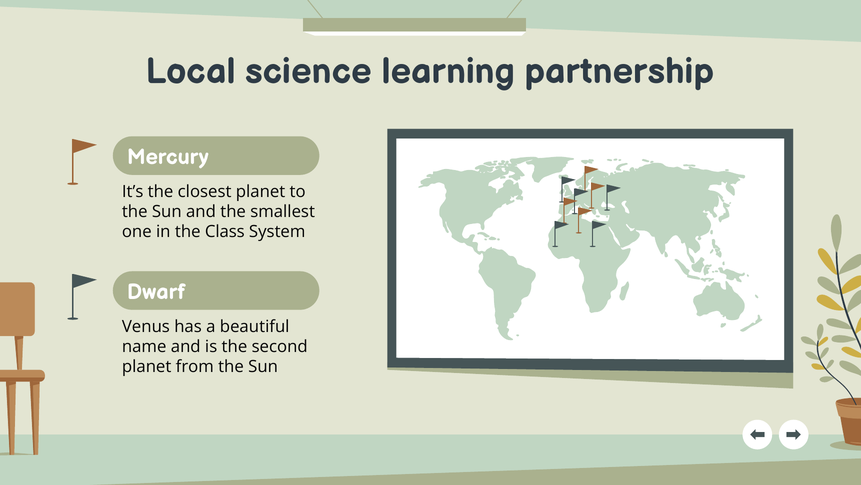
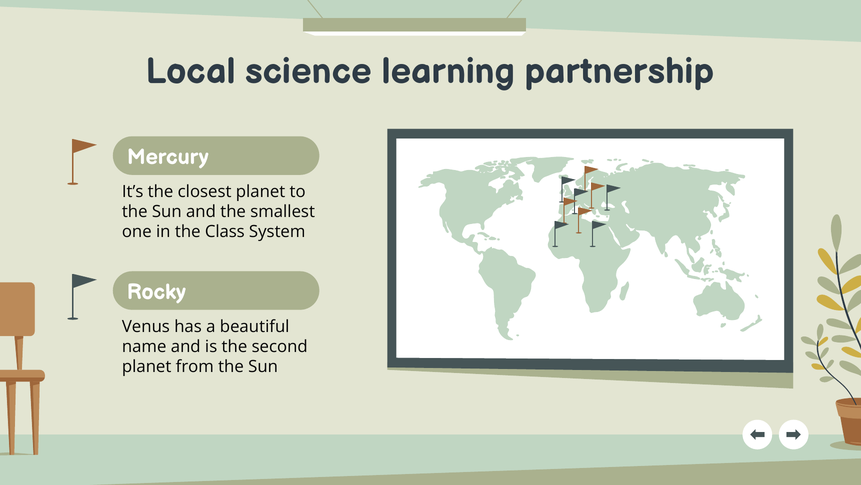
Dwarf: Dwarf -> Rocky
